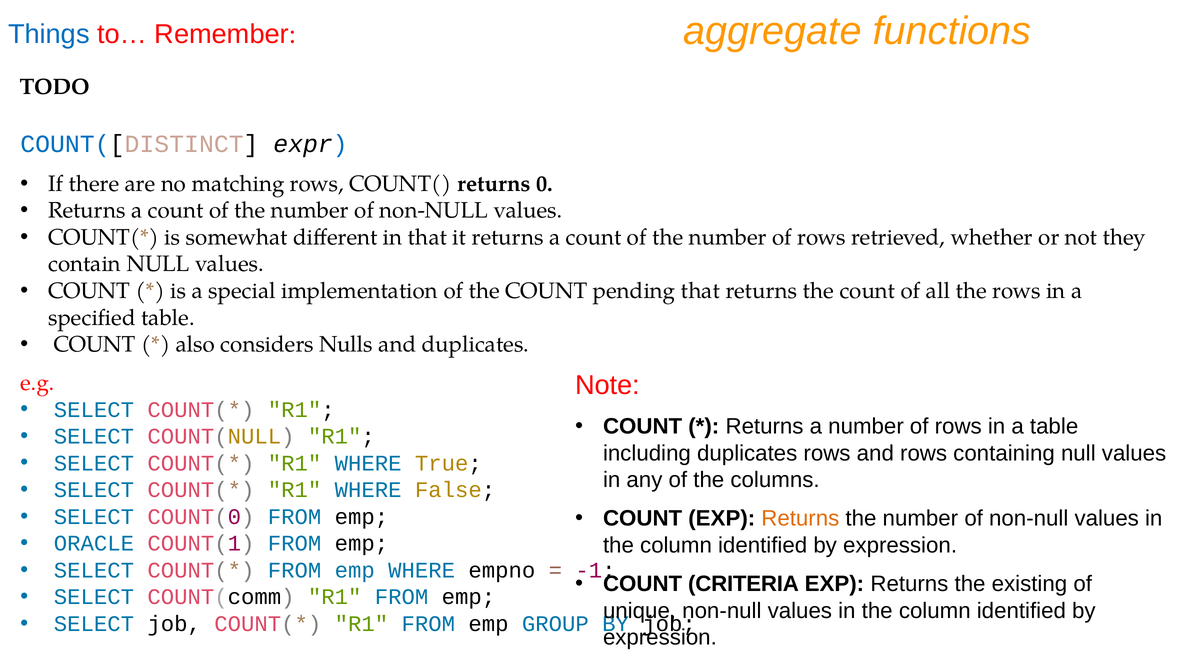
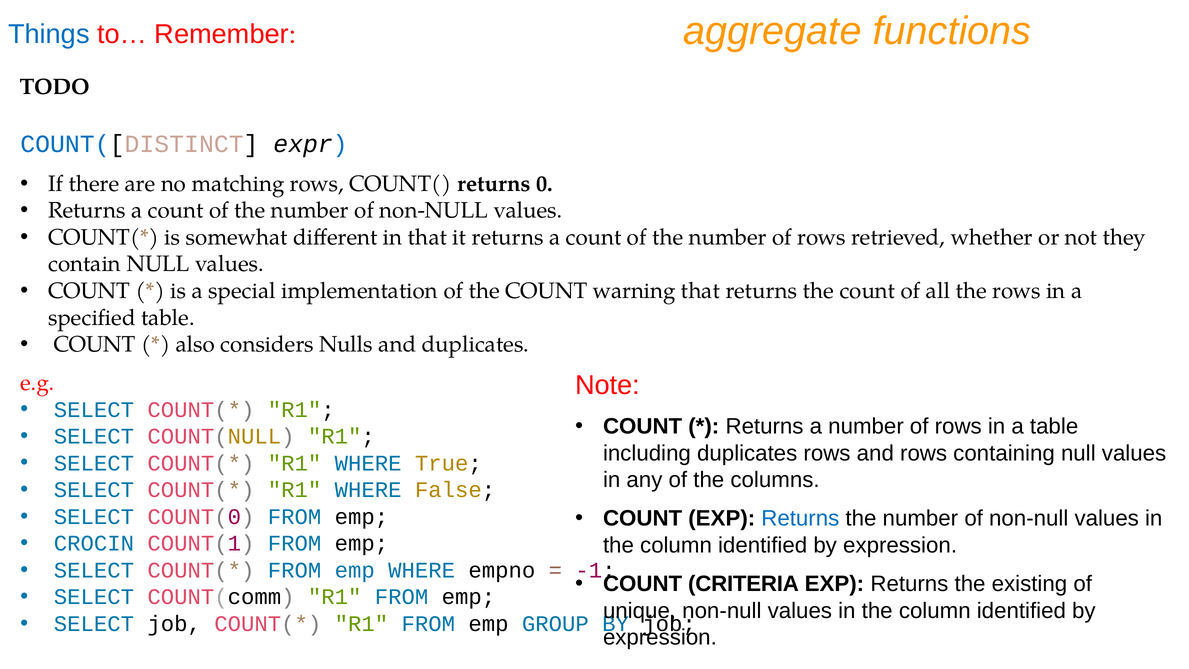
pending: pending -> warning
Returns at (800, 518) colour: orange -> blue
ORACLE: ORACLE -> CROCIN
